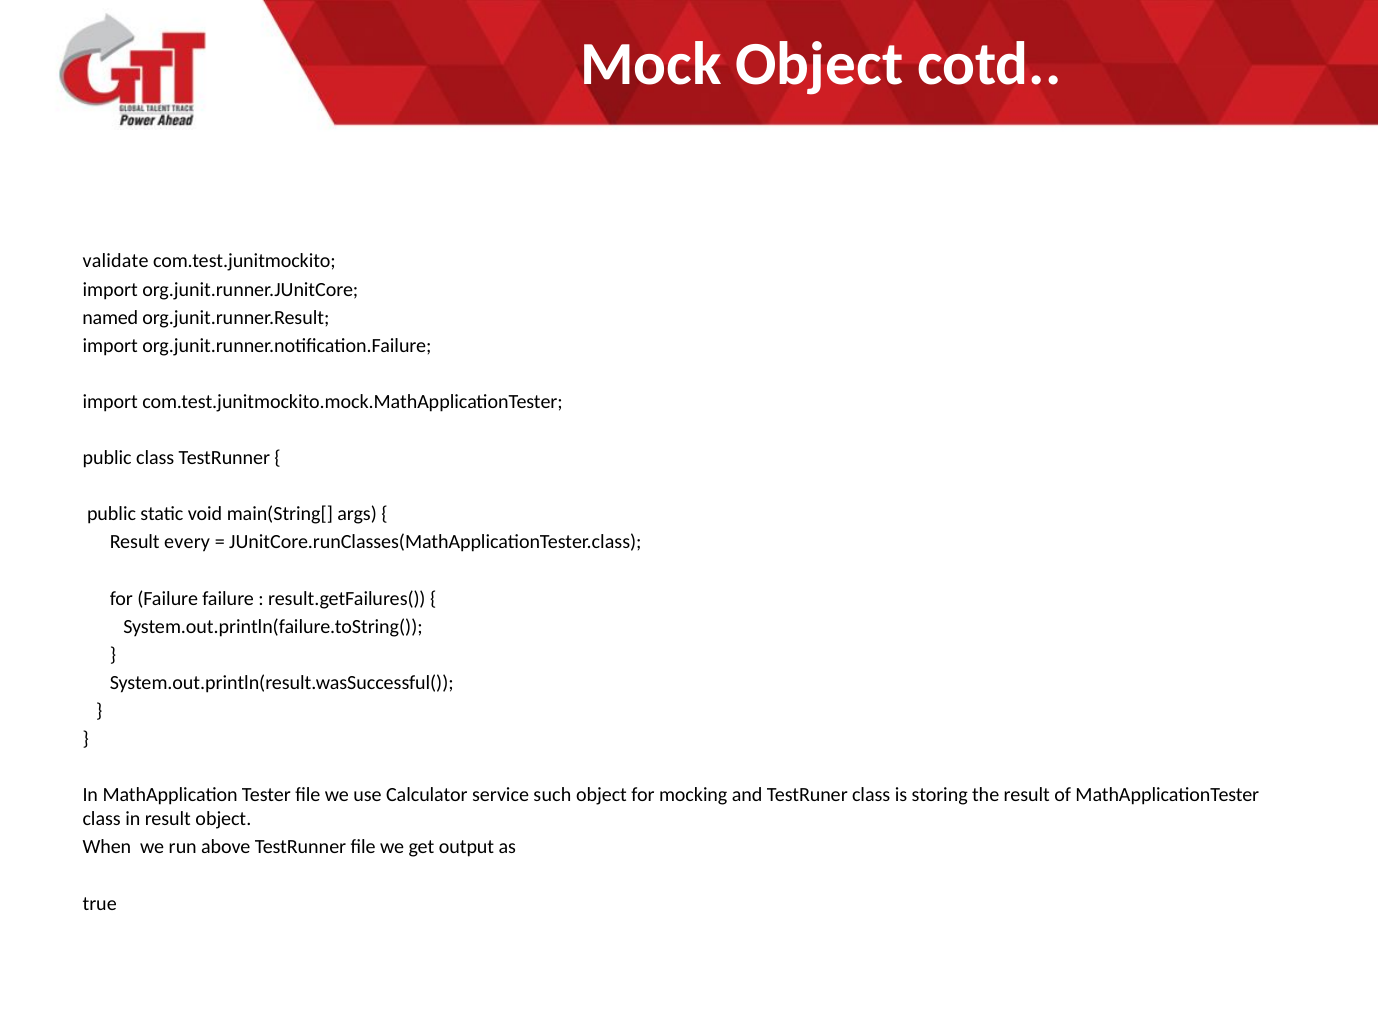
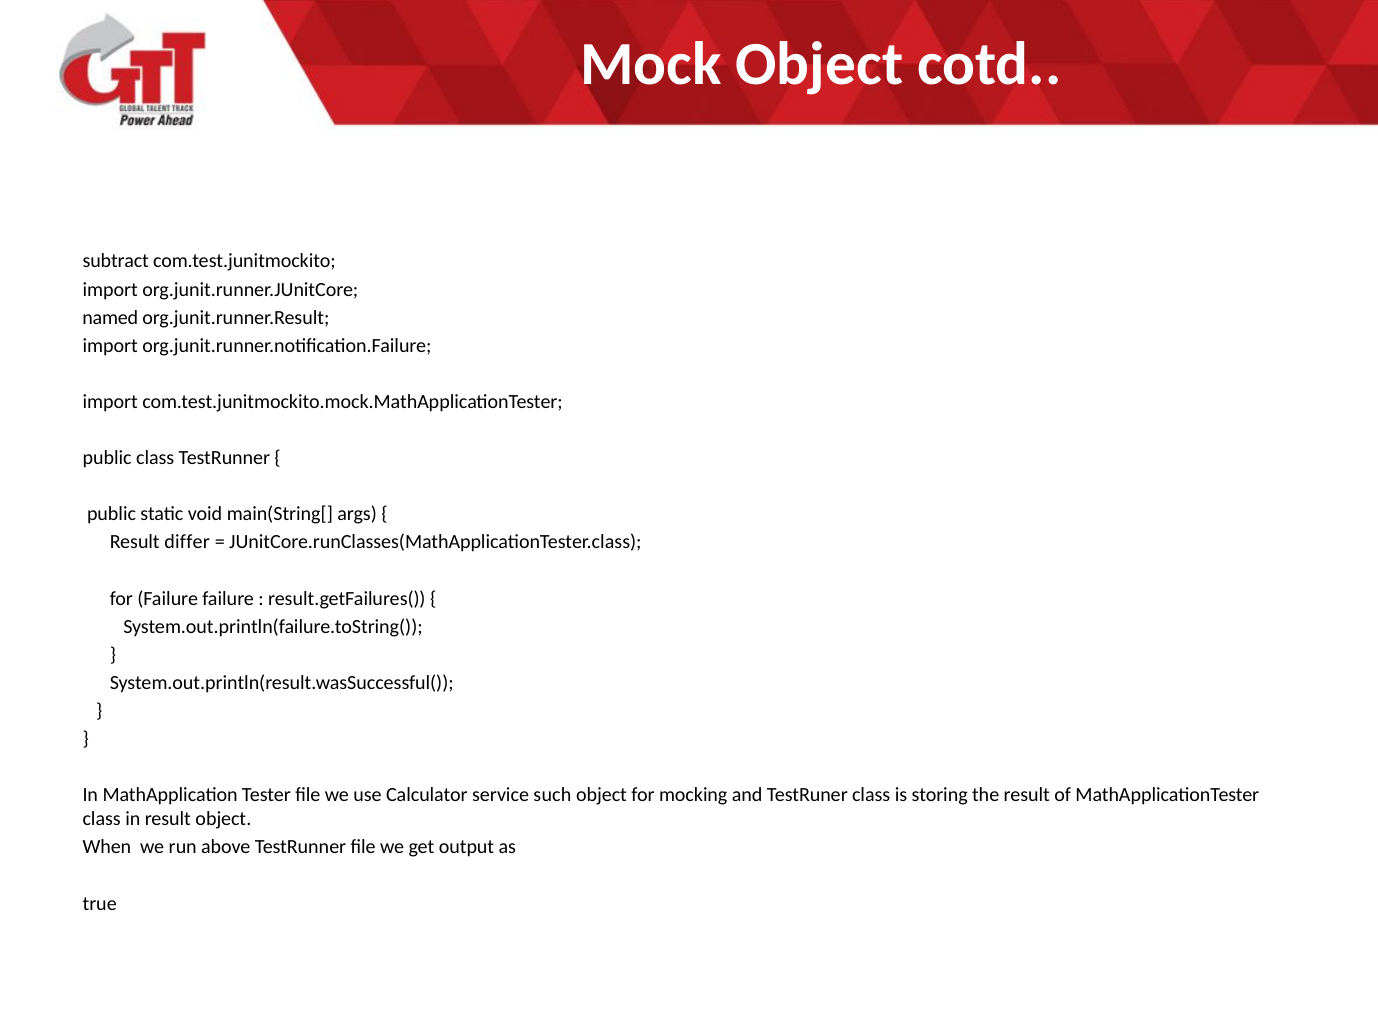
validate: validate -> subtract
every: every -> differ
